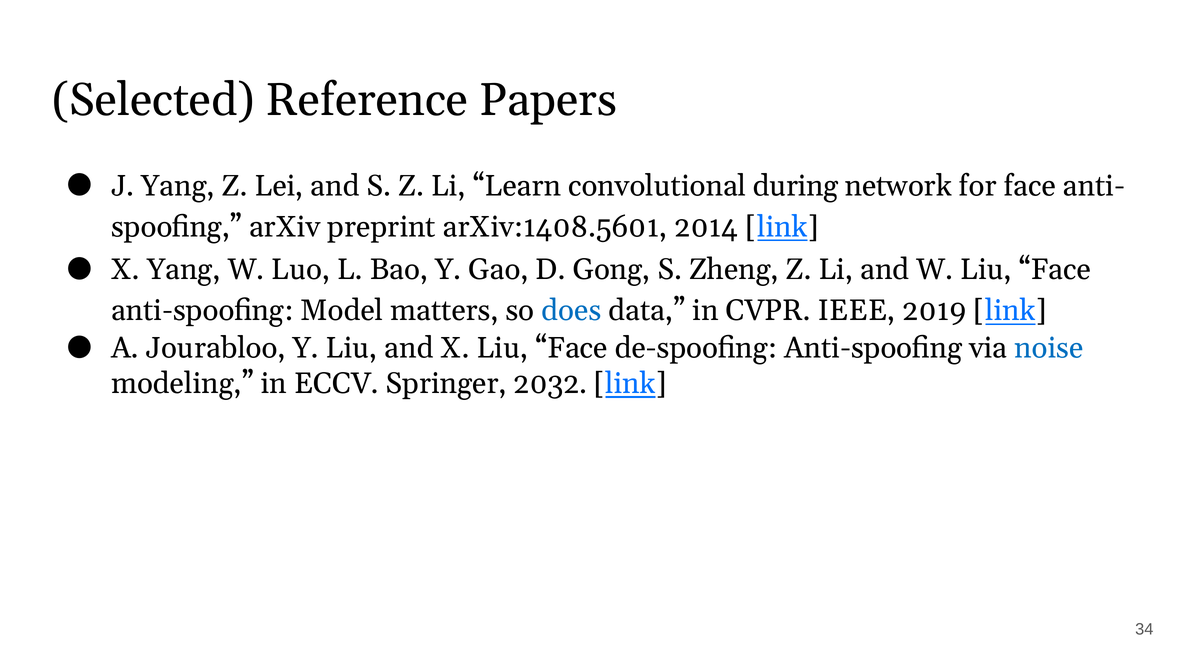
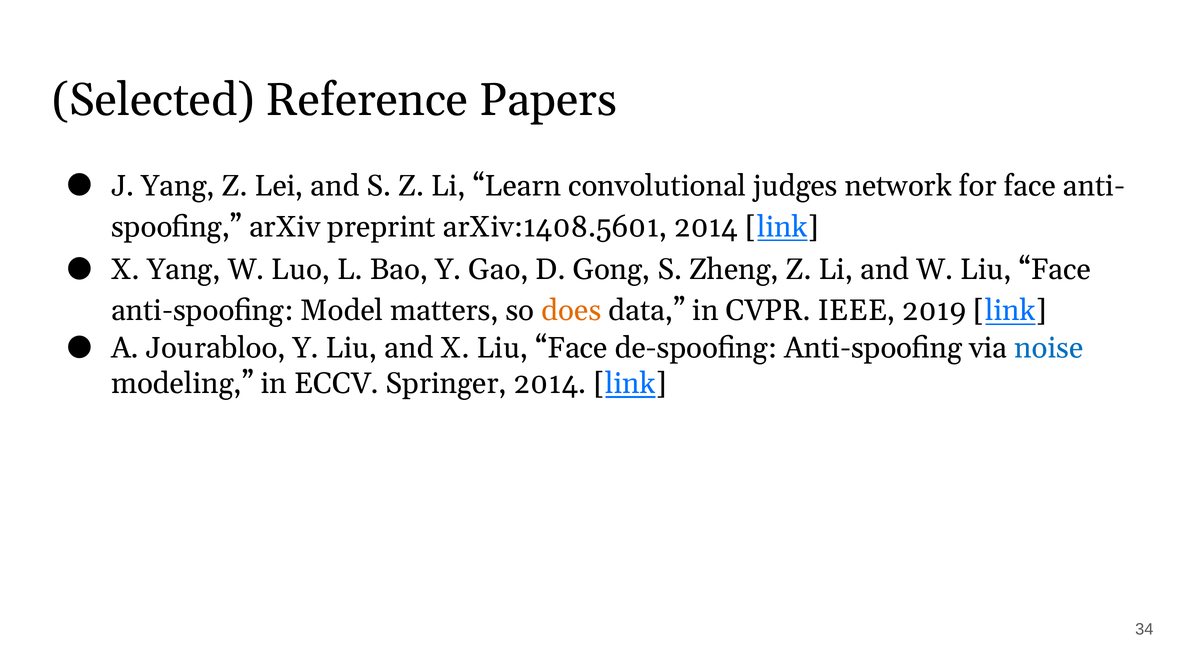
during: during -> judges
does colour: blue -> orange
Springer 2032: 2032 -> 2014
